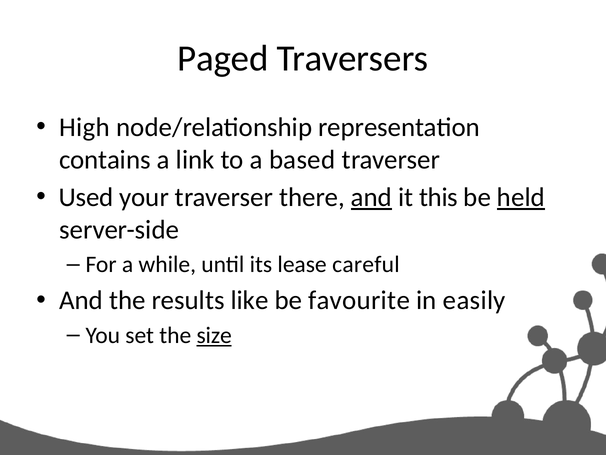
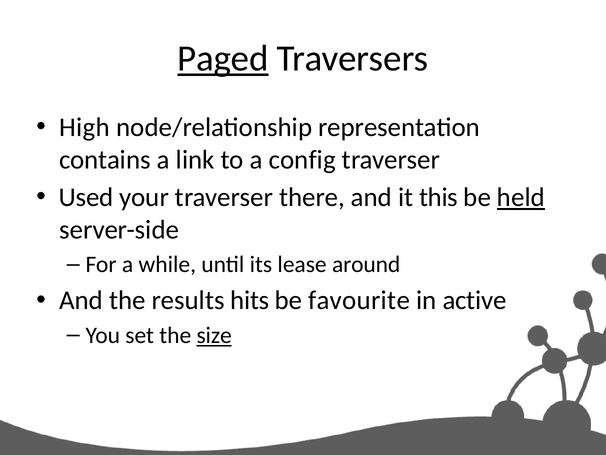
Paged underline: none -> present
based: based -> config
and at (371, 197) underline: present -> none
careful: careful -> around
like: like -> hits
easily: easily -> active
